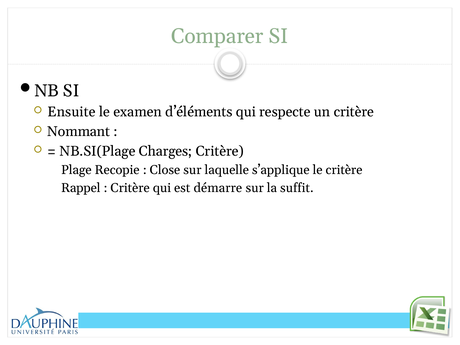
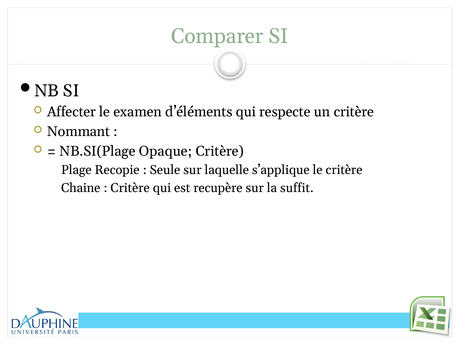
Ensuite: Ensuite -> Affecter
Charges: Charges -> Opaque
Close: Close -> Seule
Rappel: Rappel -> Chaine
démarre: démarre -> recupère
